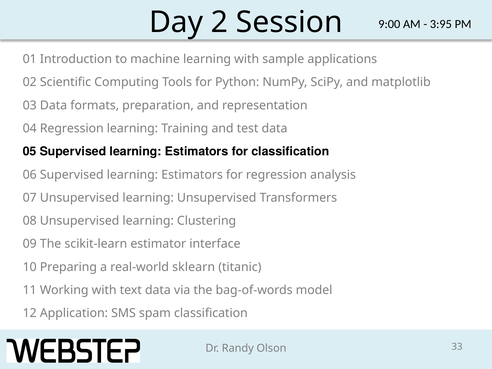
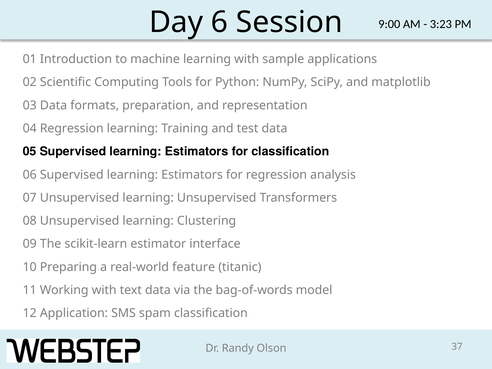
2: 2 -> 6
3:95: 3:95 -> 3:23
sklearn: sklearn -> feature
33: 33 -> 37
